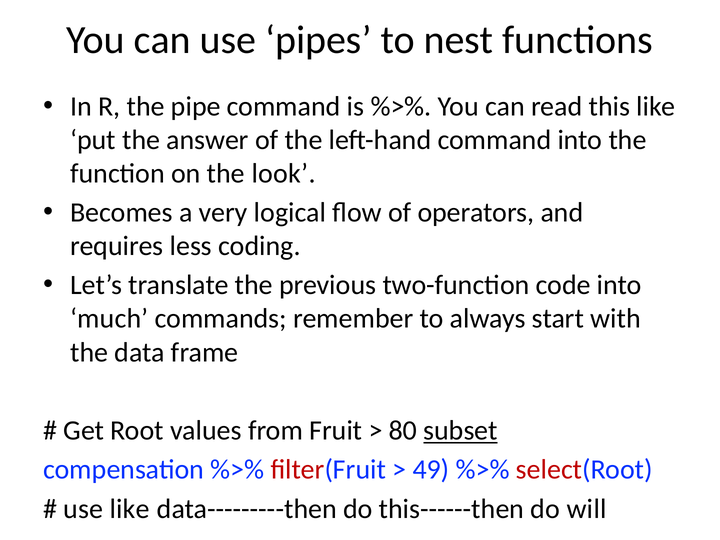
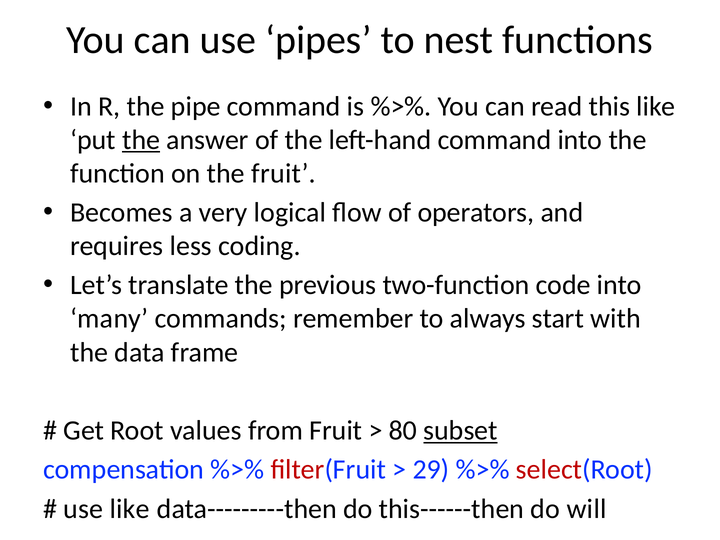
the at (141, 140) underline: none -> present
the look: look -> fruit
much: much -> many
49: 49 -> 29
